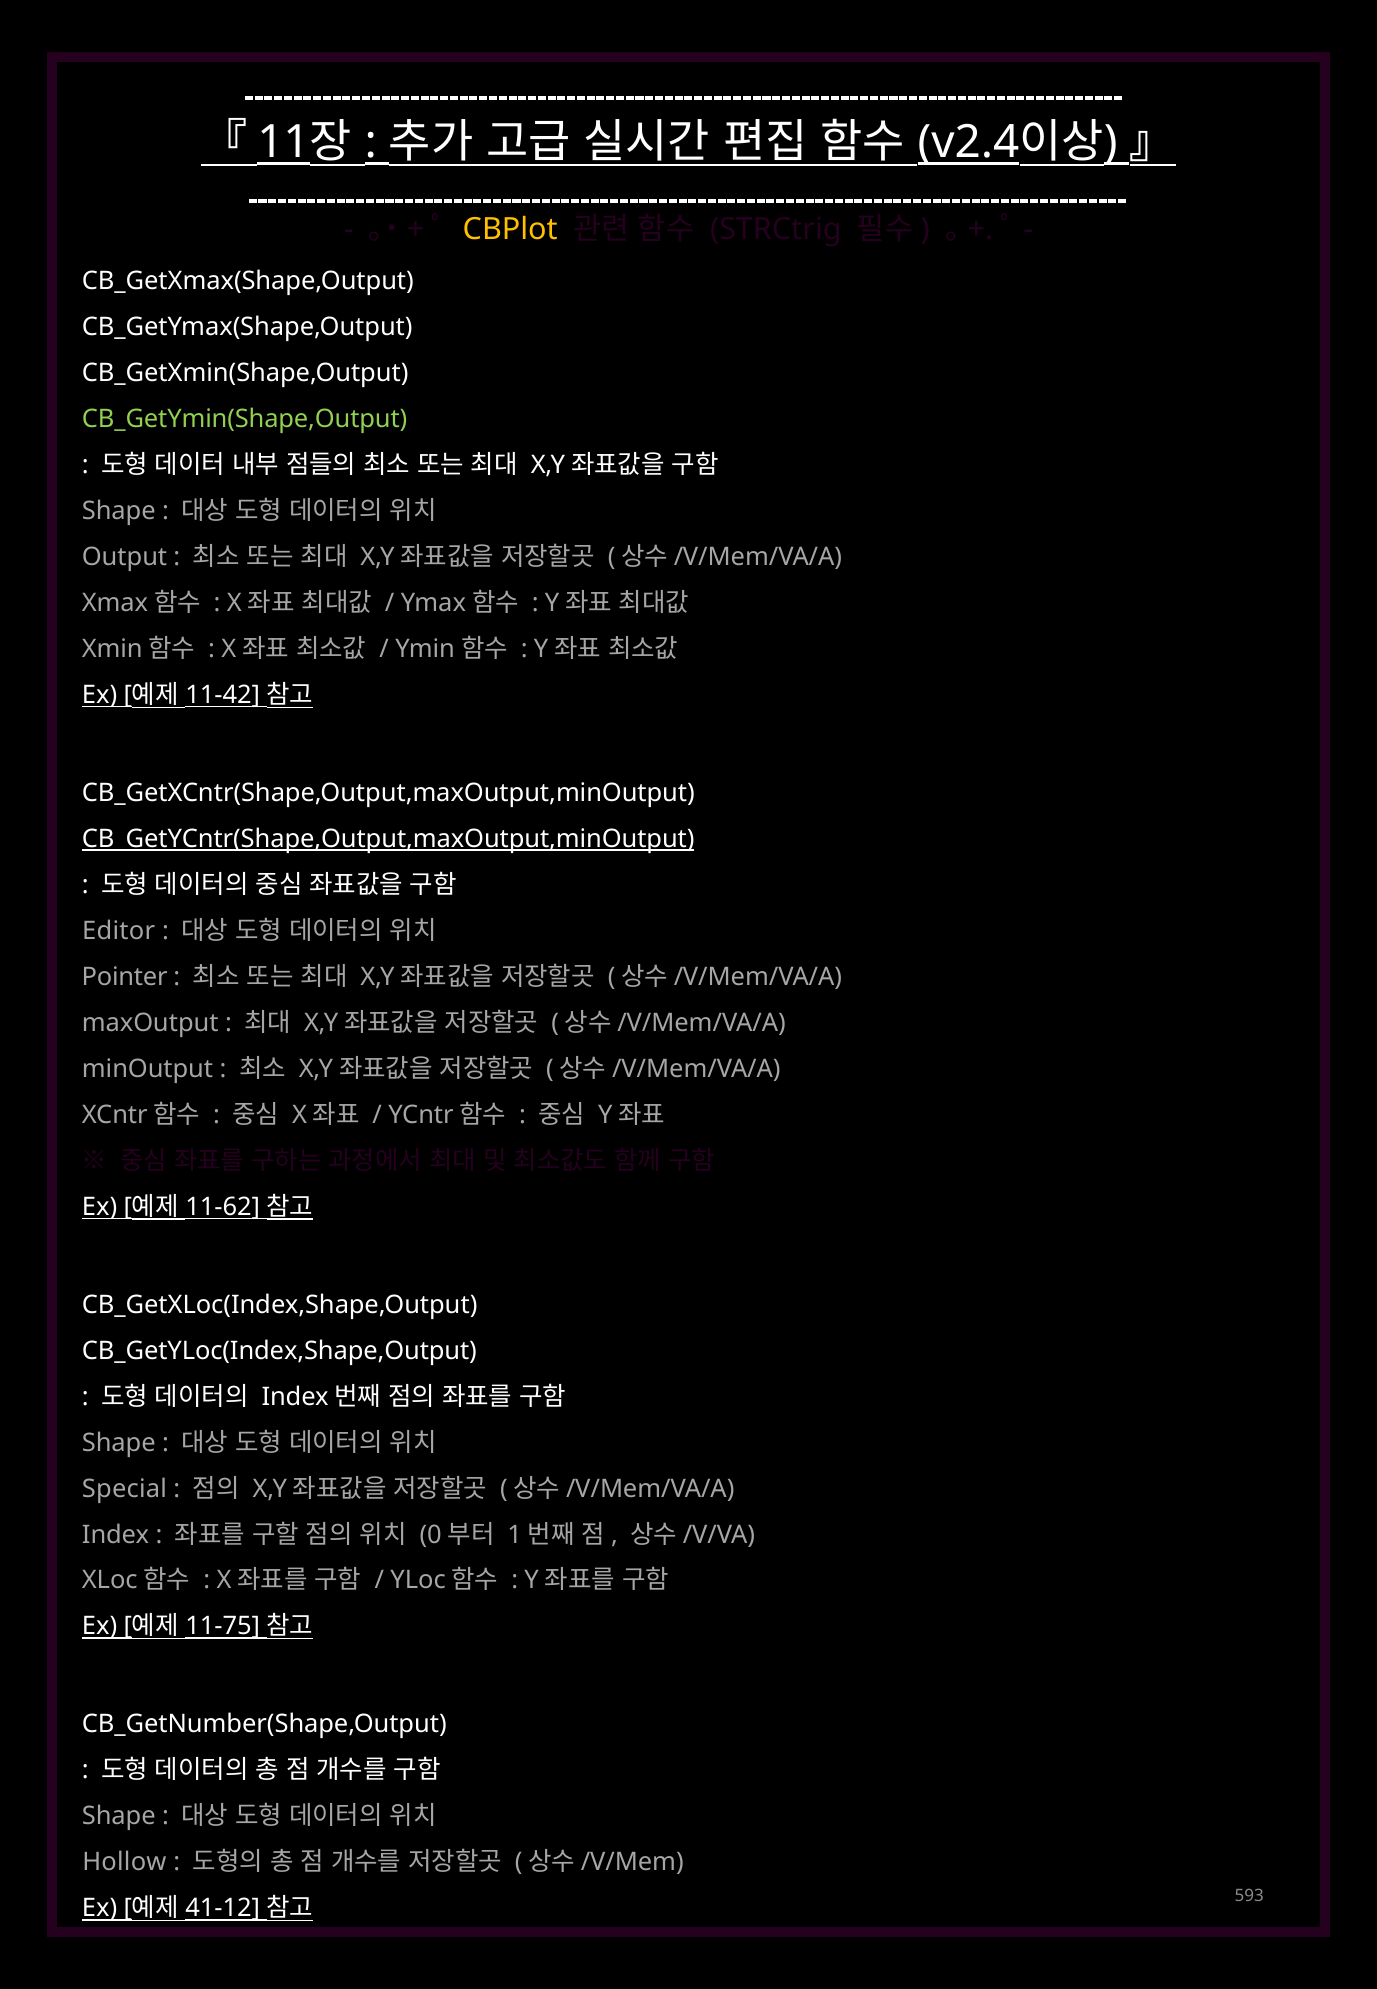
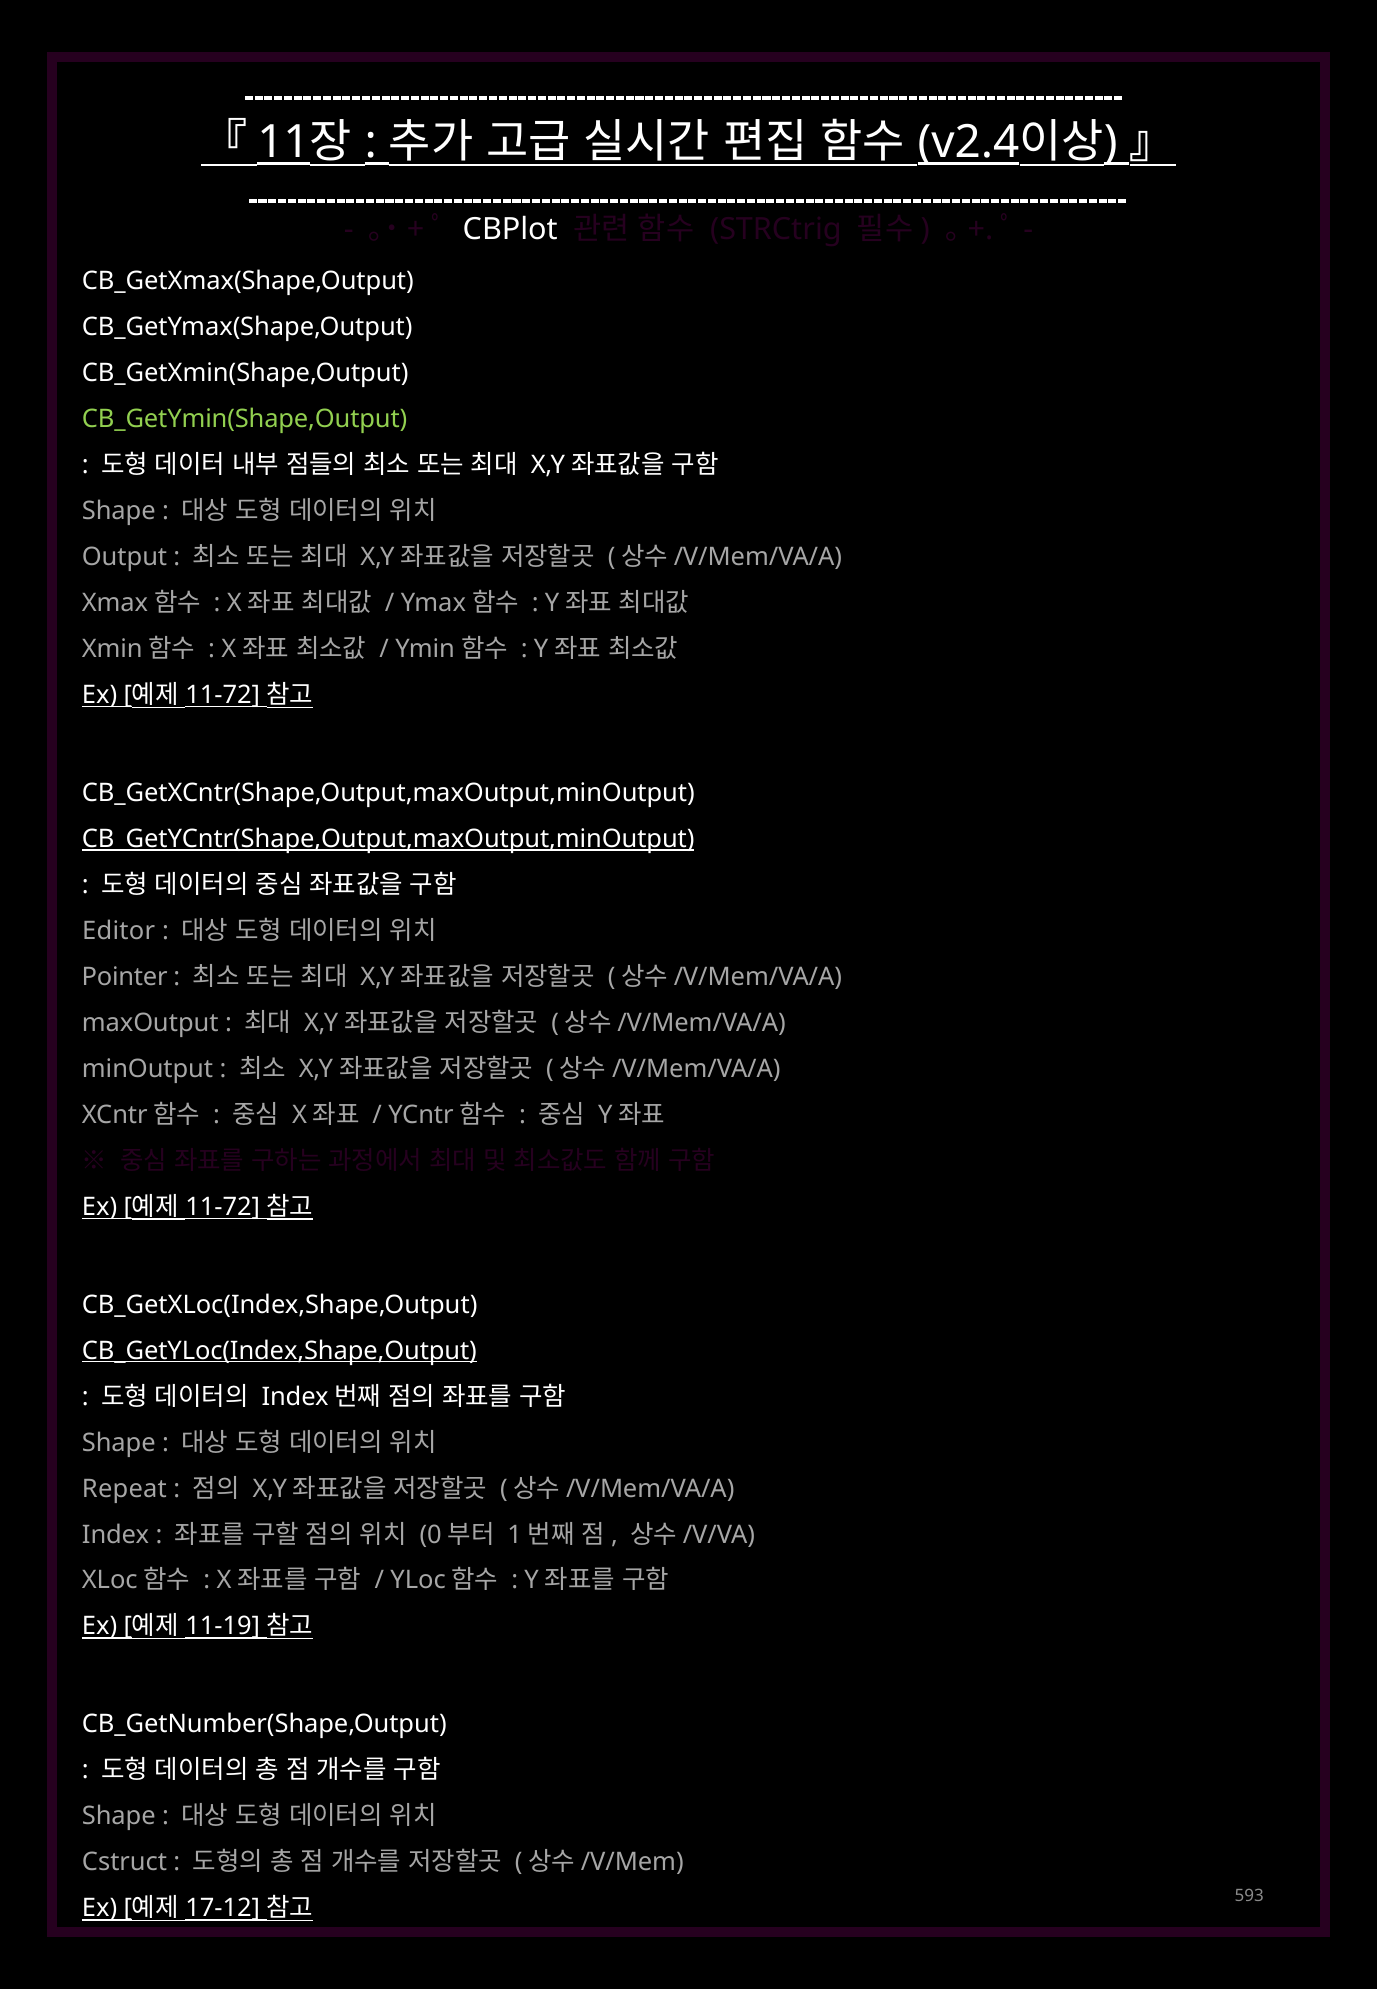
CBPlot colour: yellow -> white
11-42 at (223, 695): 11-42 -> 11-72
11-62 at (223, 1207): 11-62 -> 11-72
CB_GetYLoc(Index,Shape,Output underline: none -> present
Special: Special -> Repeat
11-75: 11-75 -> 11-19
Hollow: Hollow -> Cstruct
41-12: 41-12 -> 17-12
